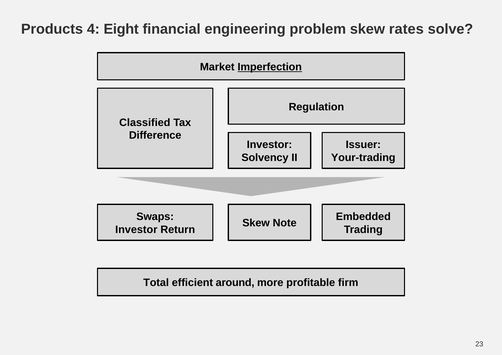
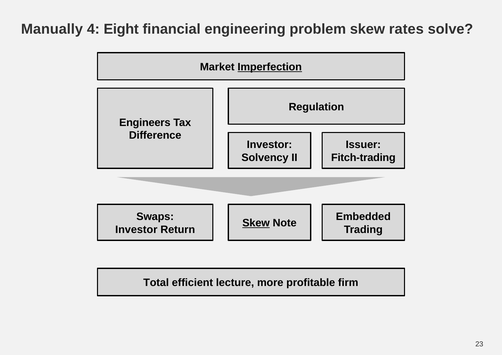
Products: Products -> Manually
Classified: Classified -> Engineers
Your-trading: Your-trading -> Fitch-trading
Skew at (256, 223) underline: none -> present
around: around -> lecture
